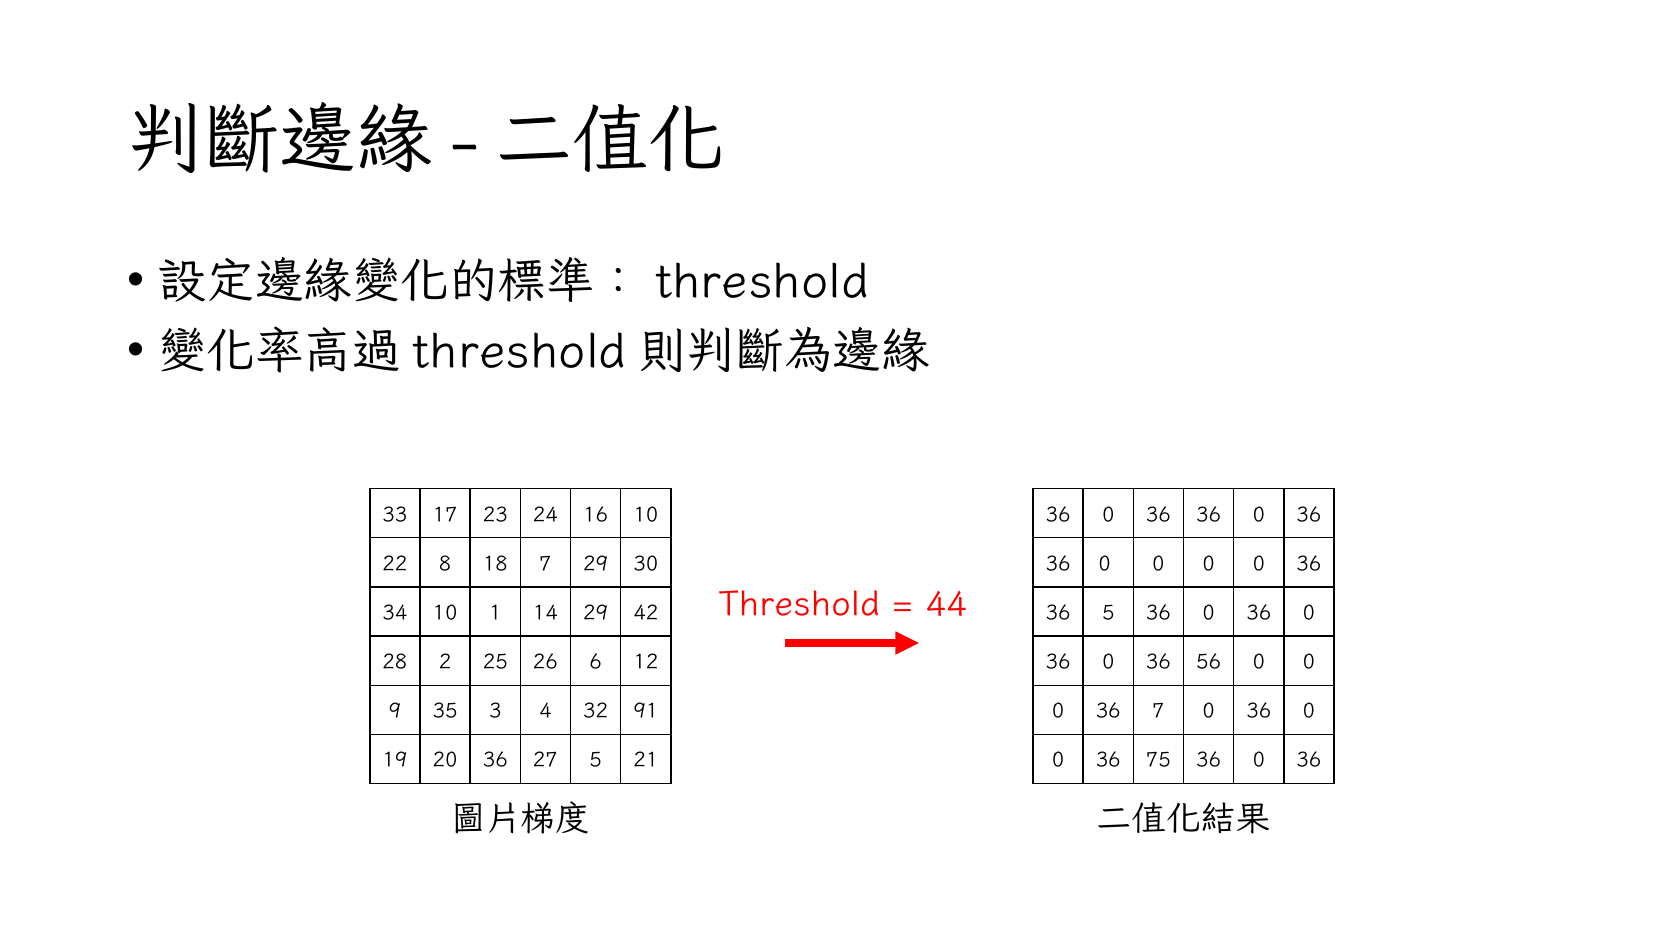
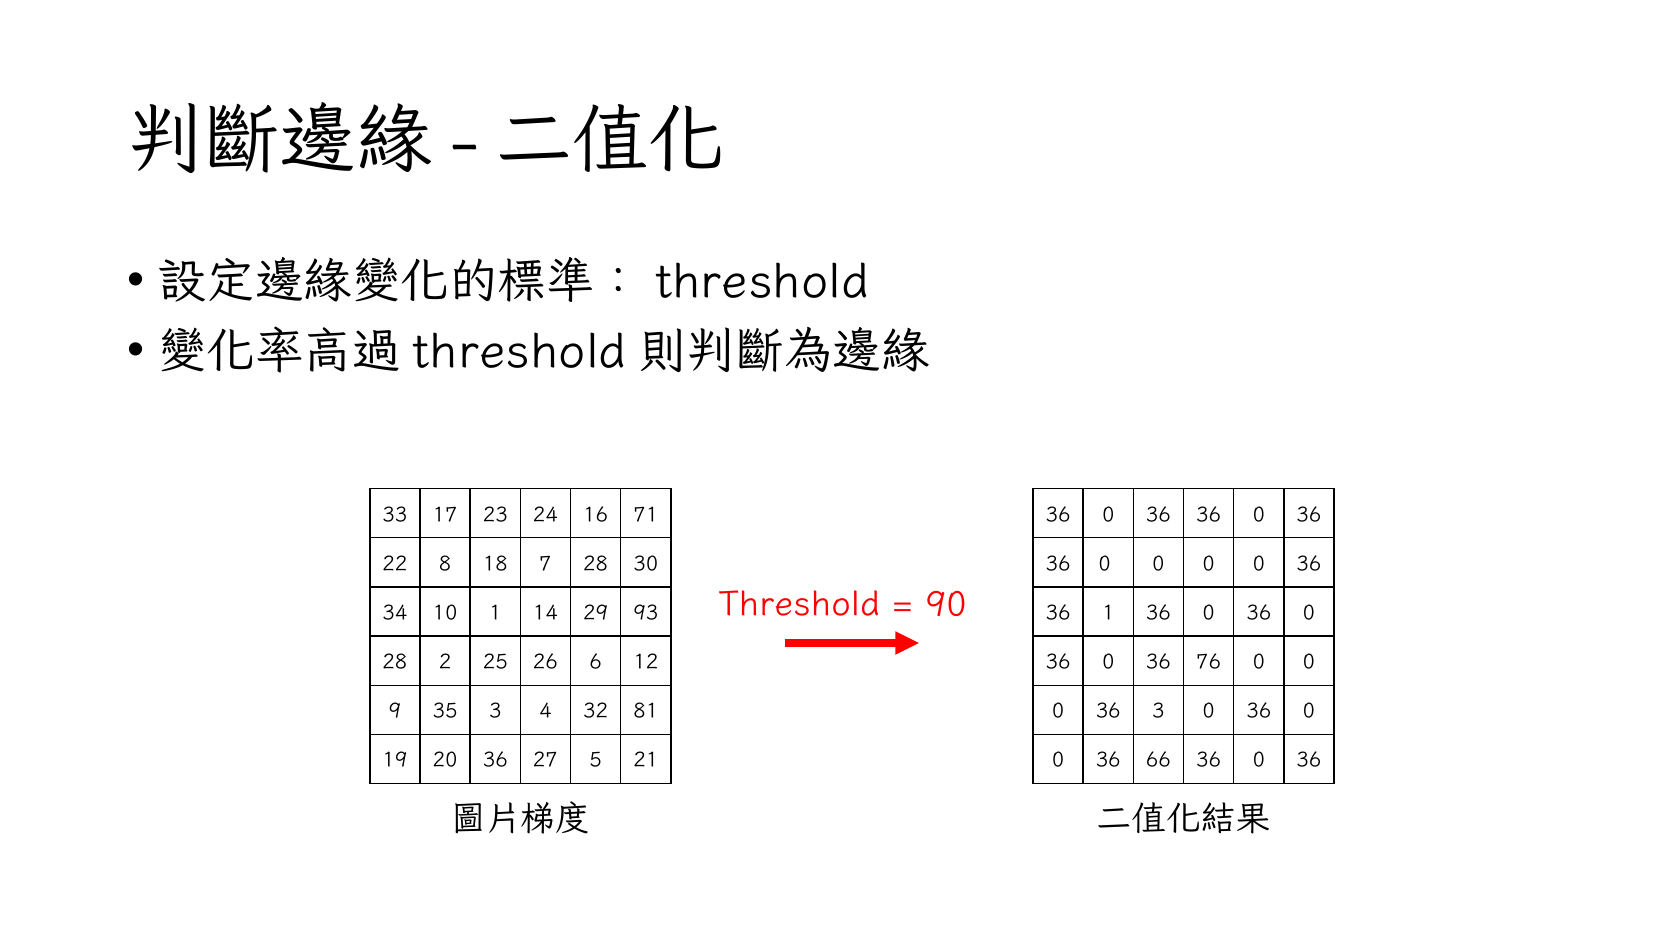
16 10: 10 -> 71
7 29: 29 -> 28
44: 44 -> 90
42: 42 -> 93
36 5: 5 -> 1
56: 56 -> 76
91: 91 -> 81
36 7: 7 -> 3
75: 75 -> 66
